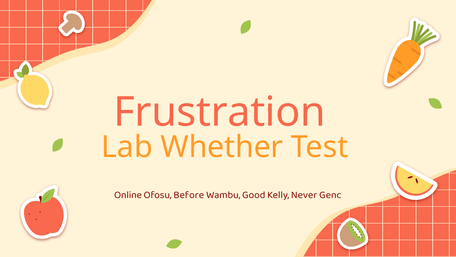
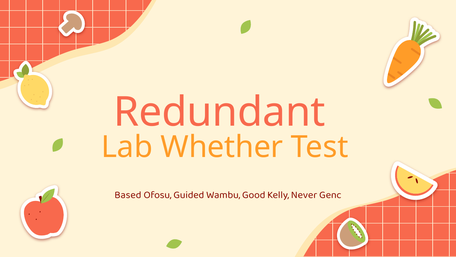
Frustration: Frustration -> Redundant
Online: Online -> Based
Before: Before -> Guided
